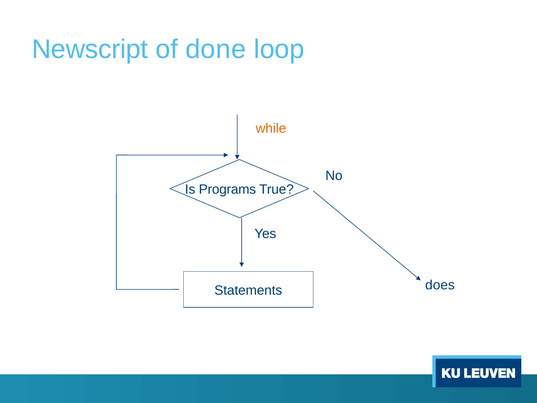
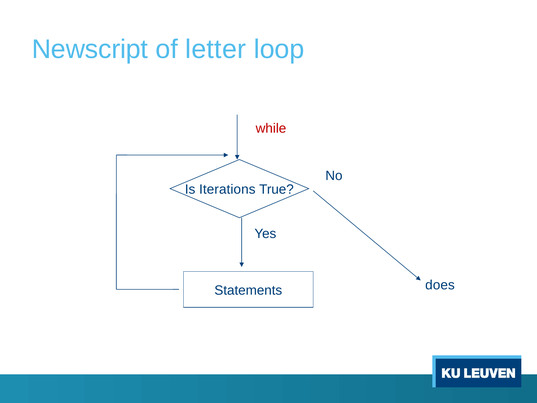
done: done -> letter
while colour: orange -> red
Programs: Programs -> Iterations
